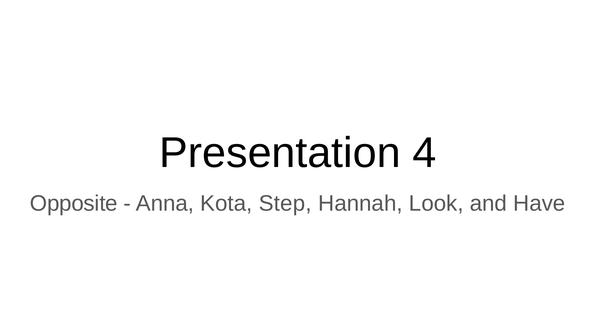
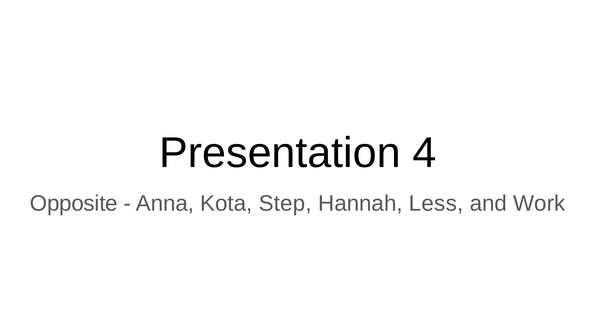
Look: Look -> Less
Have: Have -> Work
